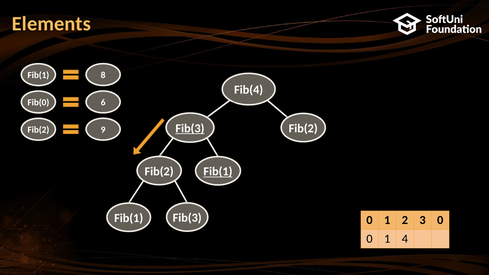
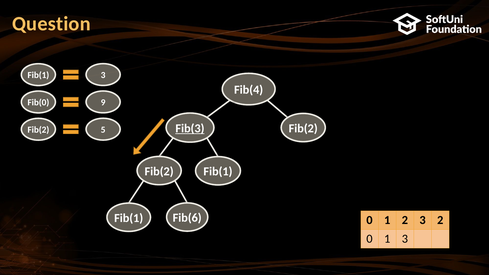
Elements: Elements -> Question
Fib(1 8: 8 -> 3
6: 6 -> 9
9: 9 -> 5
Fib(1 at (218, 172) underline: present -> none
Fib(1 Fib(3: Fib(3 -> Fib(6
3 0: 0 -> 2
1 4: 4 -> 3
